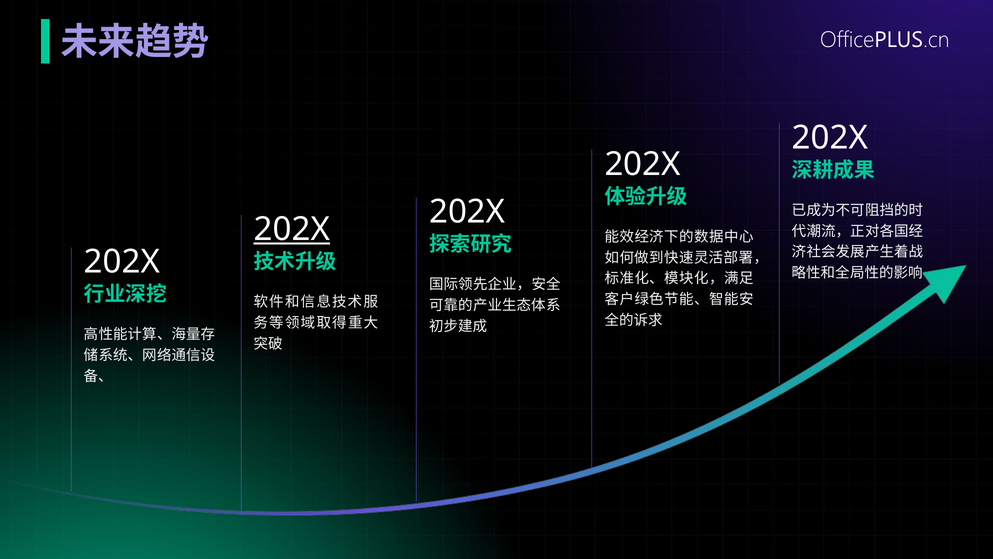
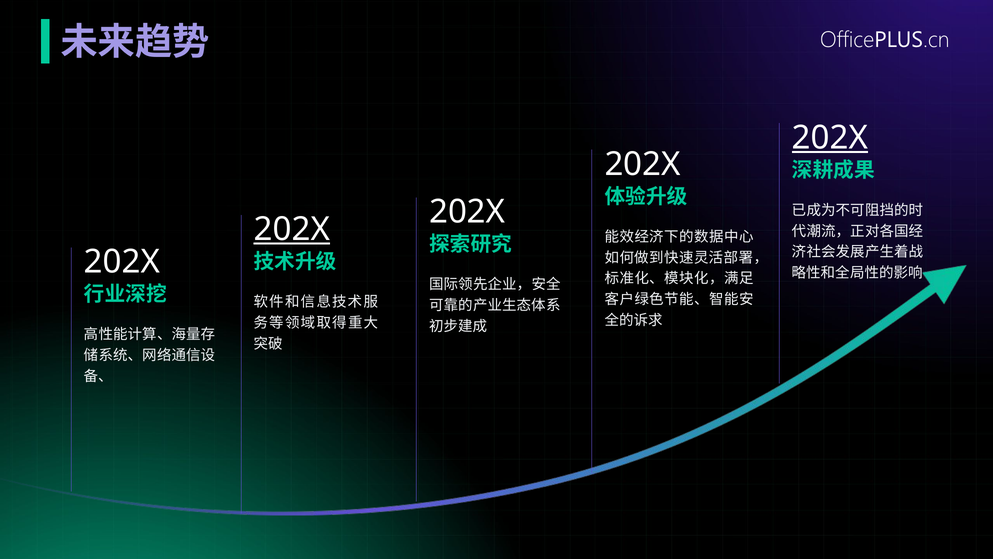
202X at (830, 138) underline: none -> present
